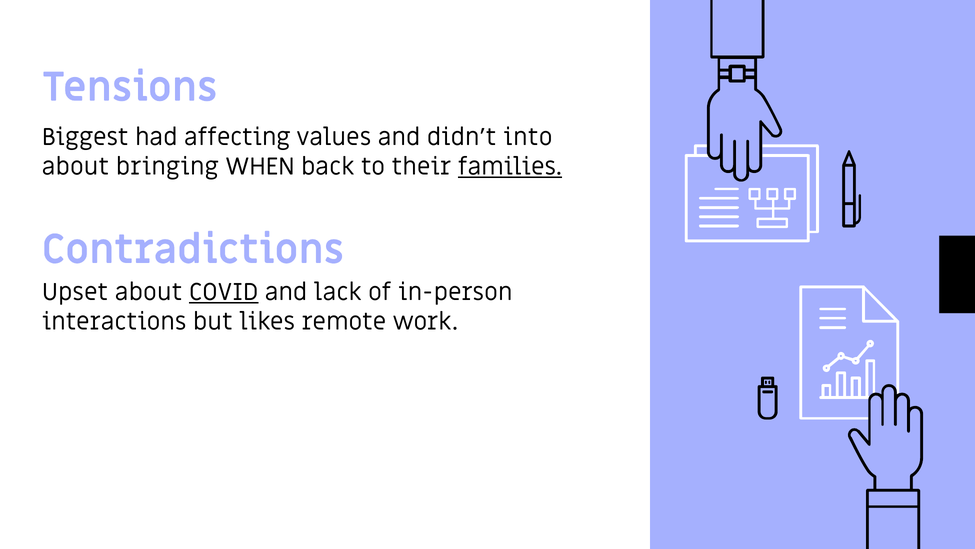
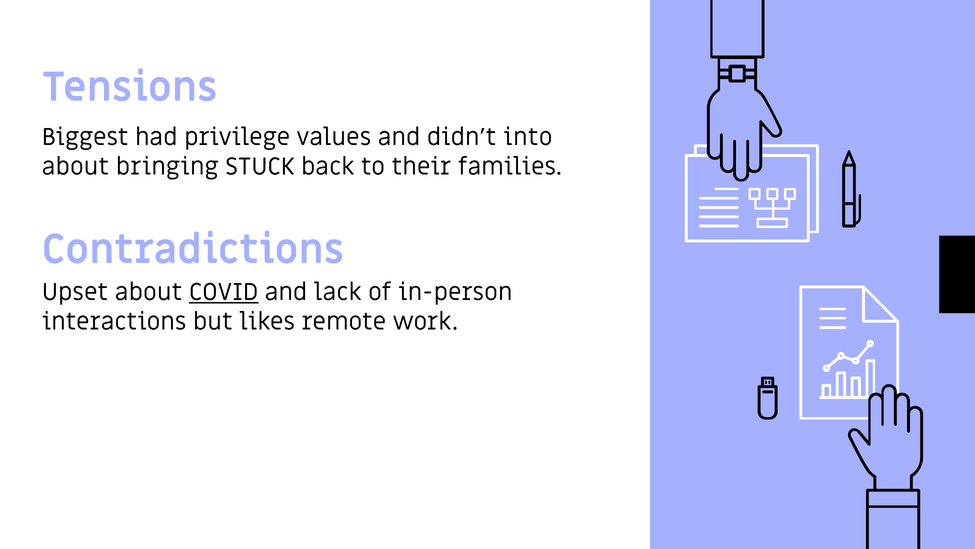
affecting: affecting -> privilege
WHEN: WHEN -> STUCK
families underline: present -> none
